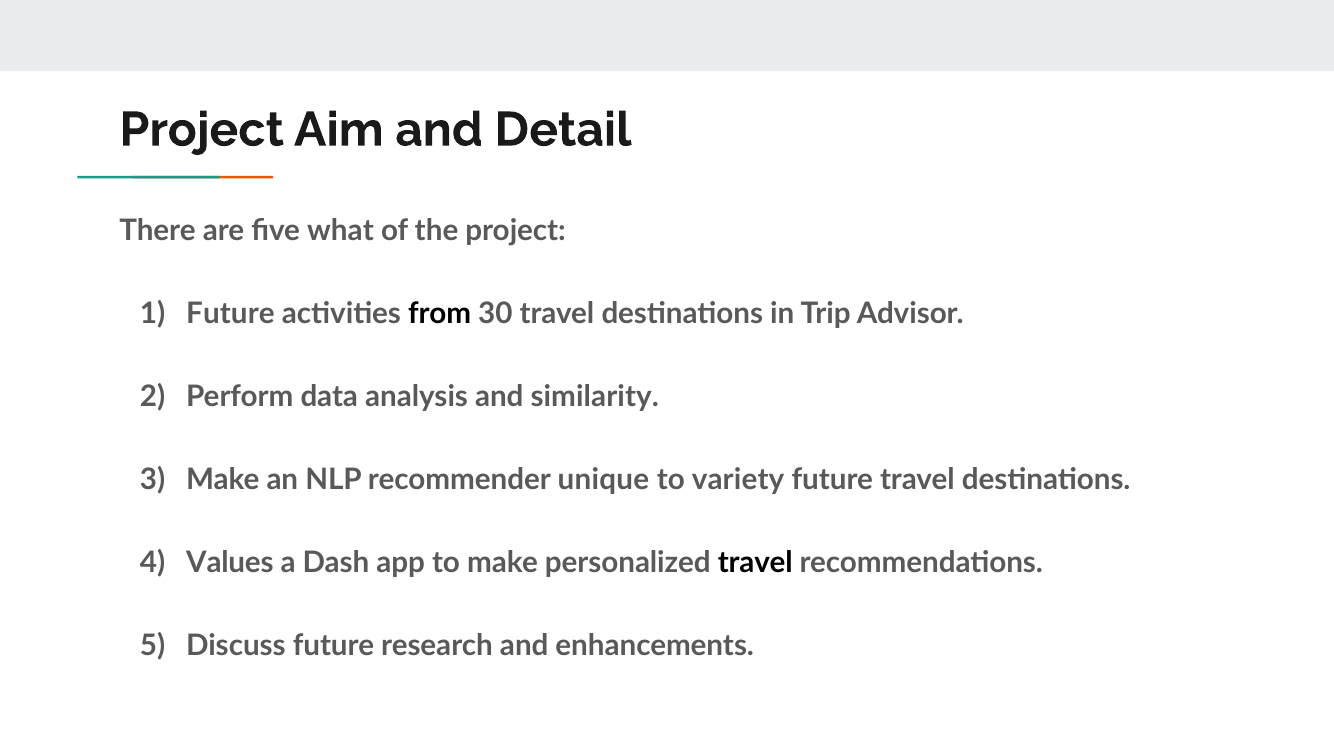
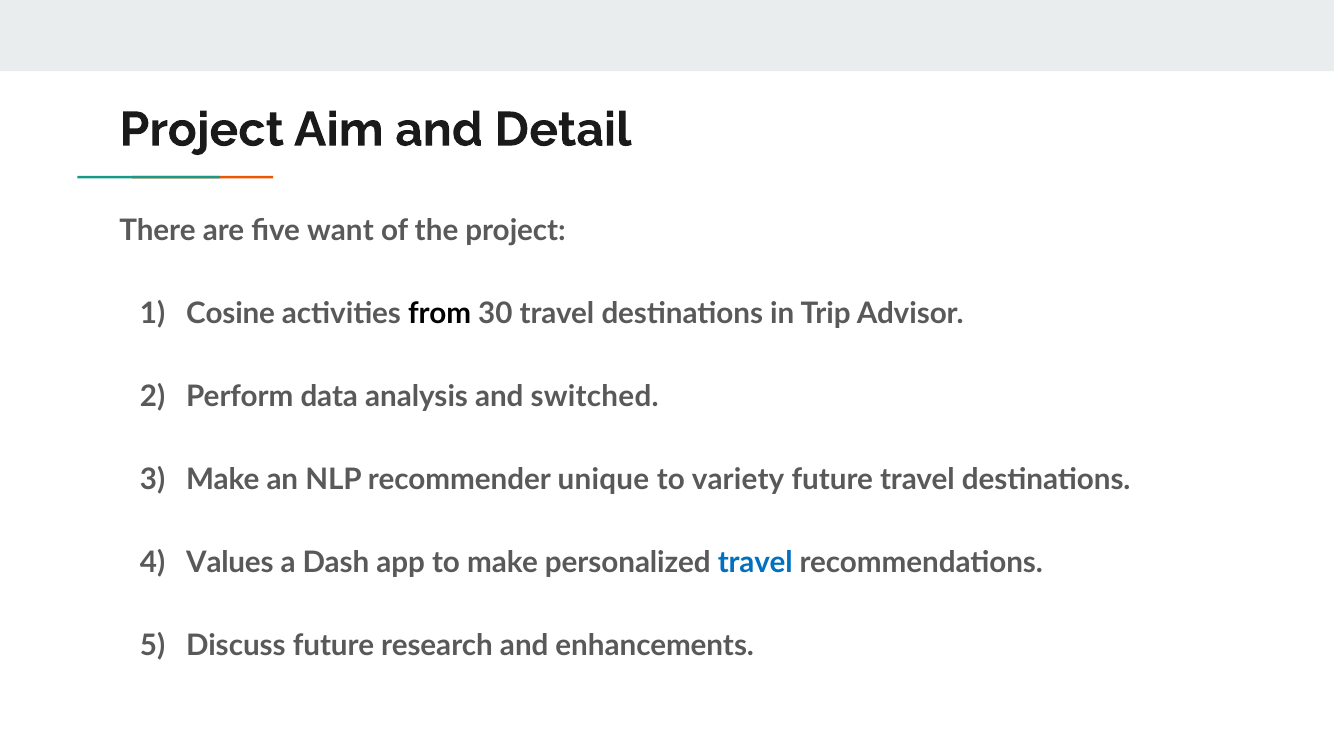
what: what -> want
Future at (230, 314): Future -> Cosine
similarity: similarity -> switched
travel at (755, 563) colour: black -> blue
